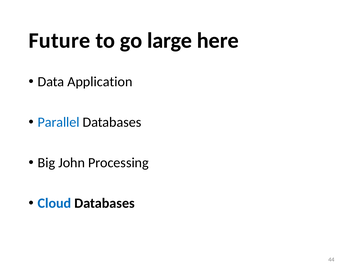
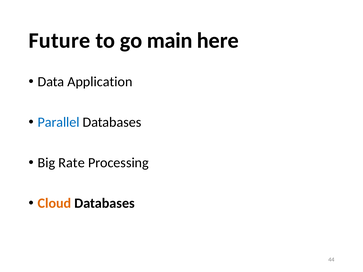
large: large -> main
John: John -> Rate
Cloud colour: blue -> orange
